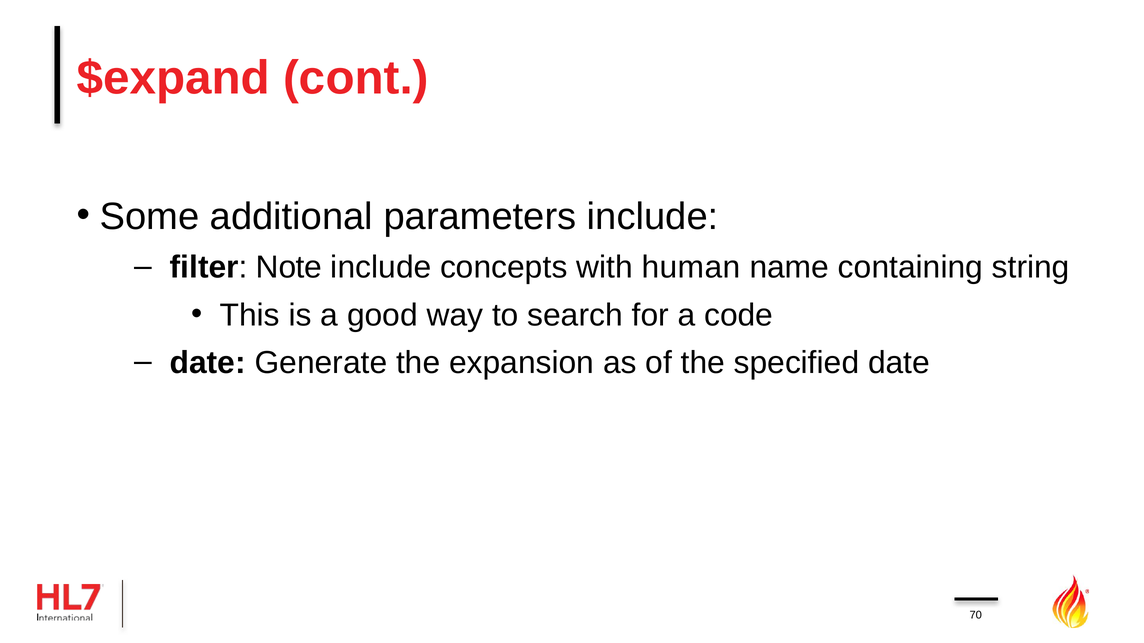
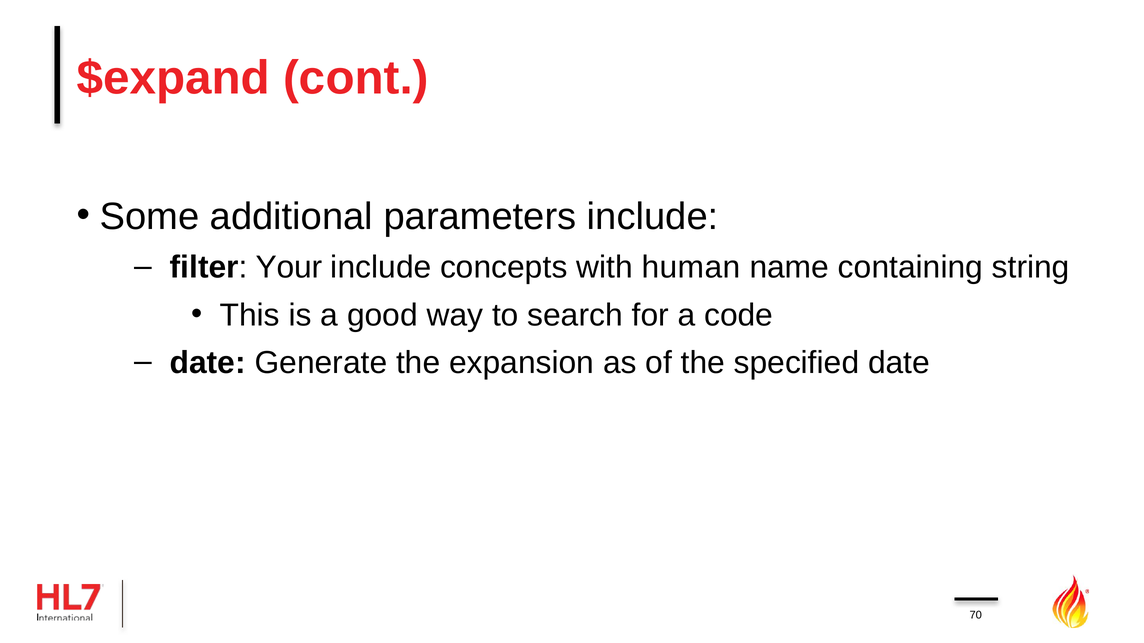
Note: Note -> Your
